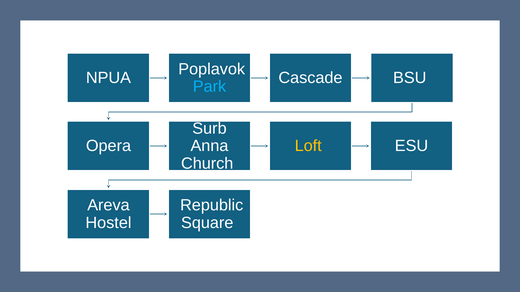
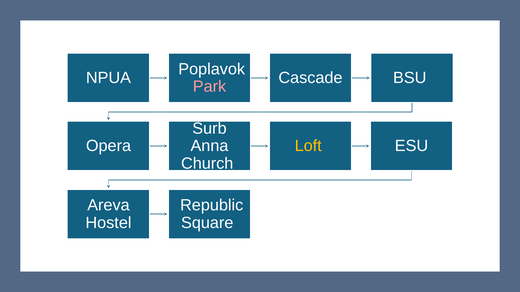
Park colour: light blue -> pink
